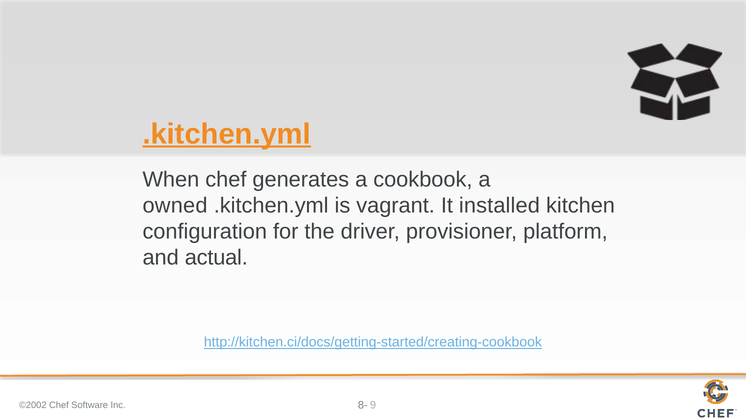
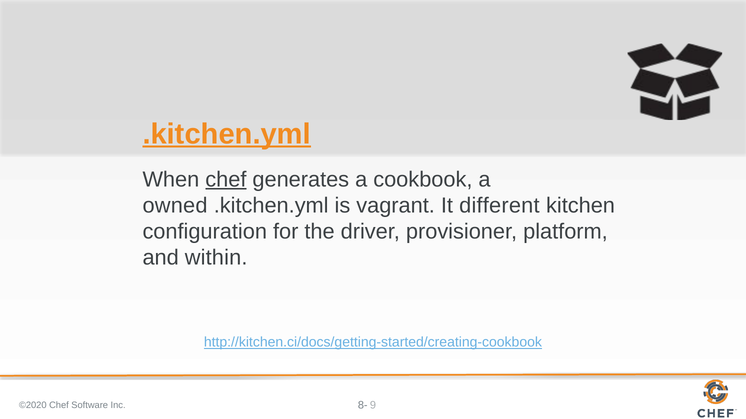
chef at (226, 180) underline: none -> present
installed: installed -> different
actual: actual -> within
©2002: ©2002 -> ©2020
